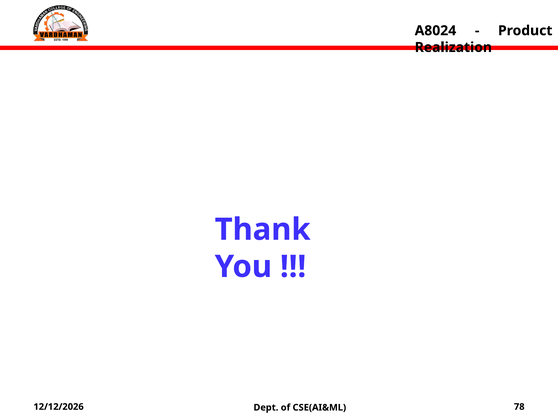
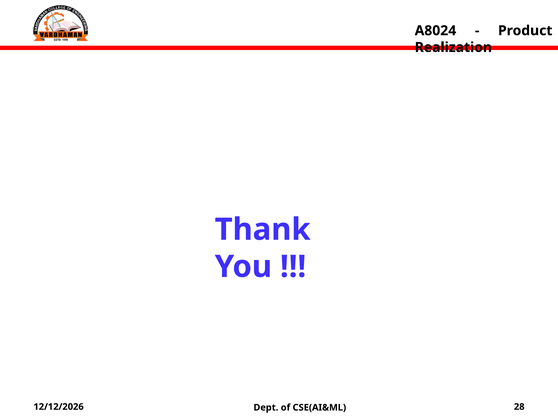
78: 78 -> 28
